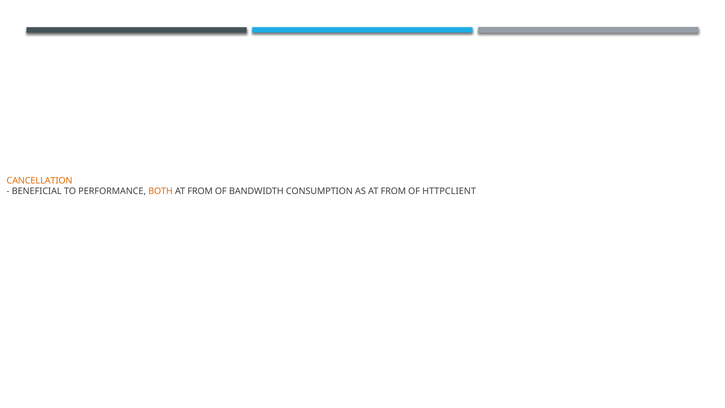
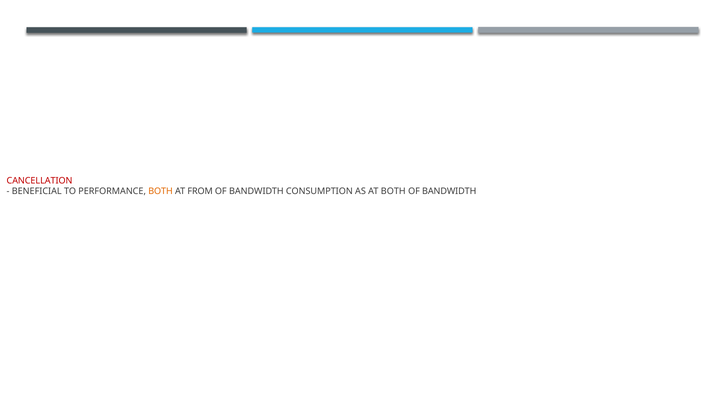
CANCELLATION colour: orange -> red
AS AT FROM: FROM -> BOTH
HTTPCLIENT at (449, 191): HTTPCLIENT -> BANDWIDTH
